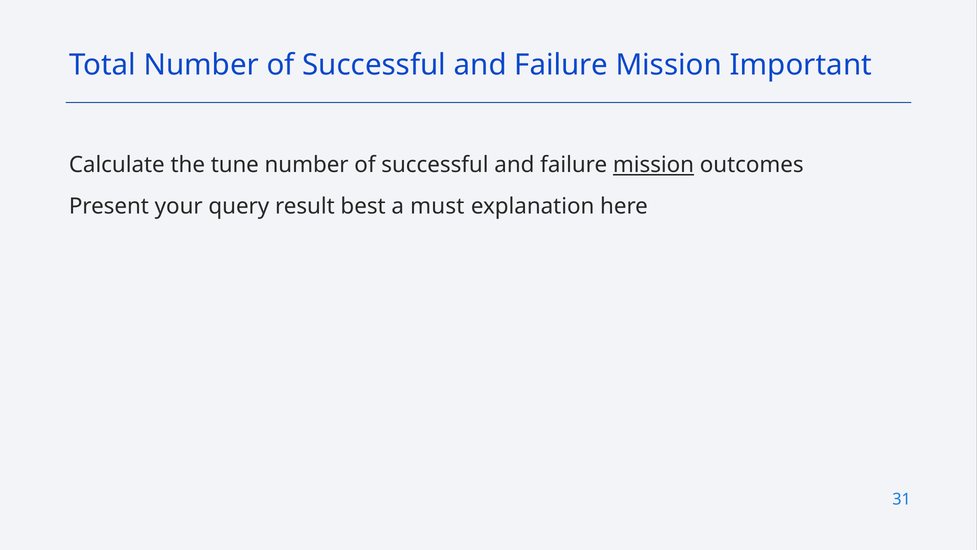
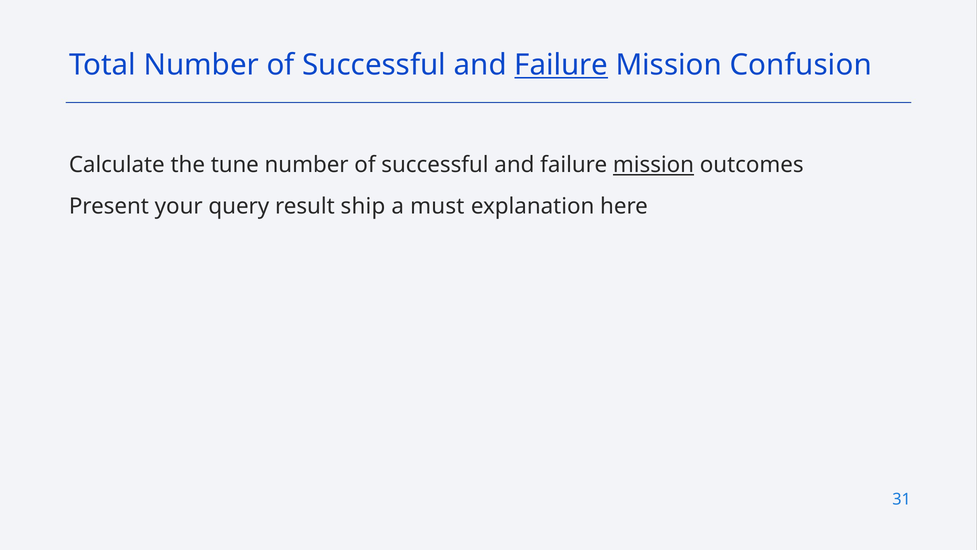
Failure at (561, 65) underline: none -> present
Important: Important -> Confusion
best: best -> ship
